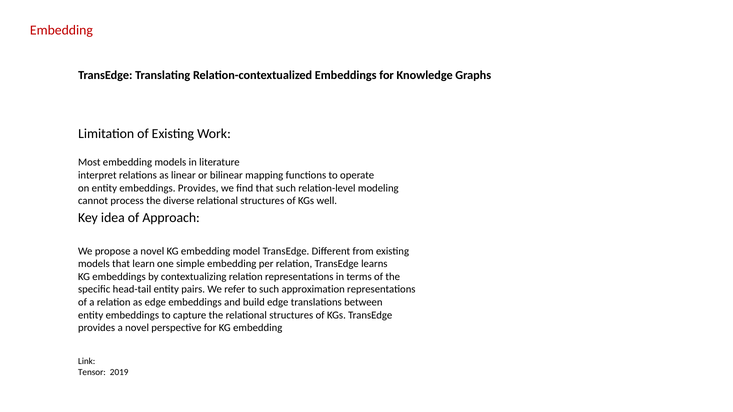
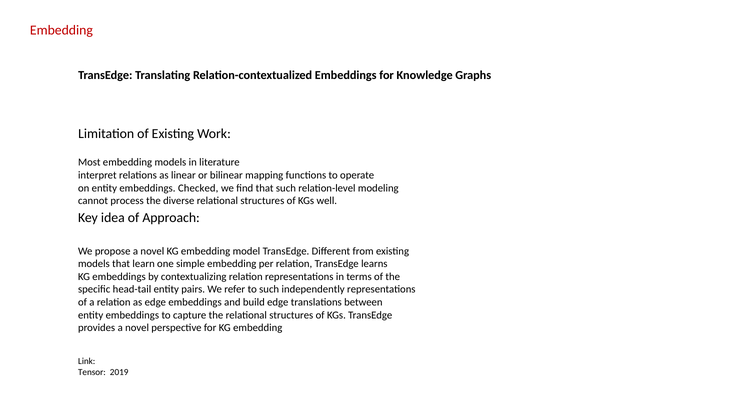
embeddings Provides: Provides -> Checked
approximation: approximation -> independently
